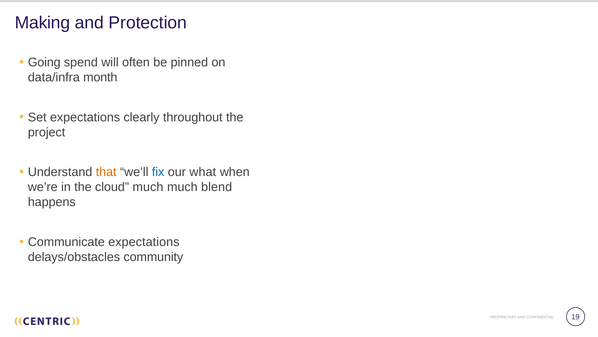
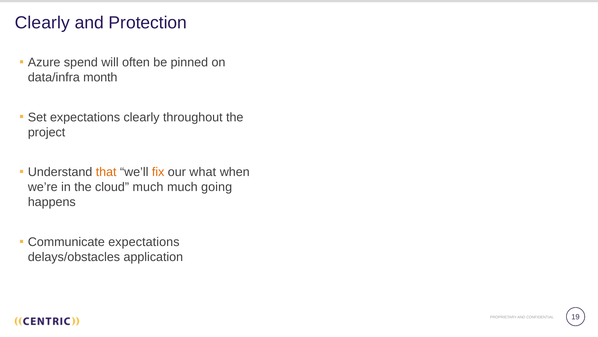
Making at (42, 23): Making -> Clearly
Going: Going -> Azure
fix colour: blue -> orange
blend: blend -> going
community: community -> application
